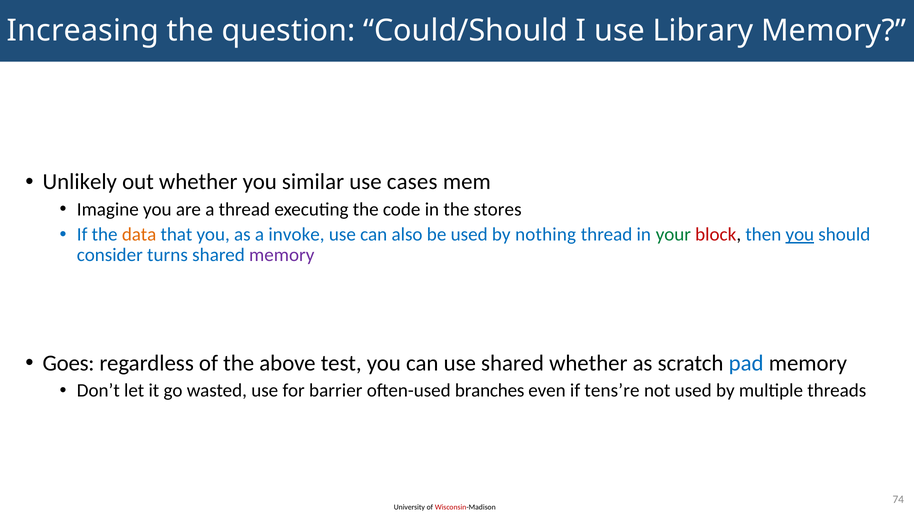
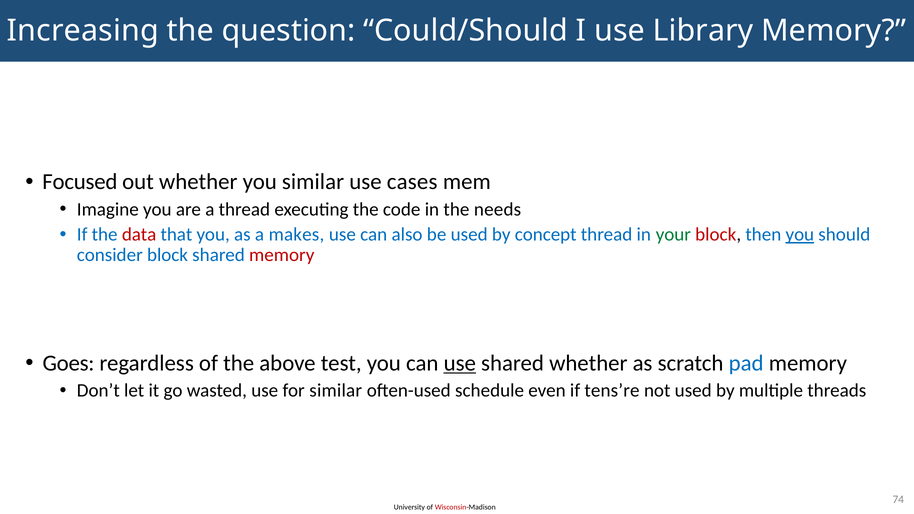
Unlikely: Unlikely -> Focused
stores: stores -> needs
data colour: orange -> red
invoke: invoke -> makes
nothing: nothing -> concept
consider turns: turns -> block
memory at (282, 255) colour: purple -> red
use at (460, 363) underline: none -> present
for barrier: barrier -> similar
branches: branches -> schedule
